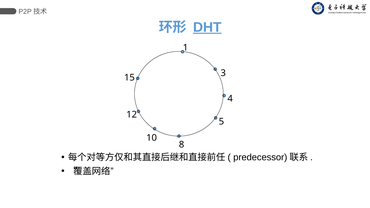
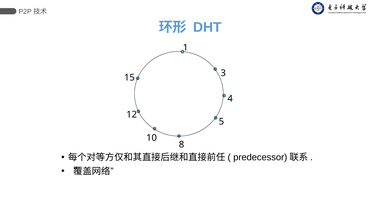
DHT underline: present -> none
